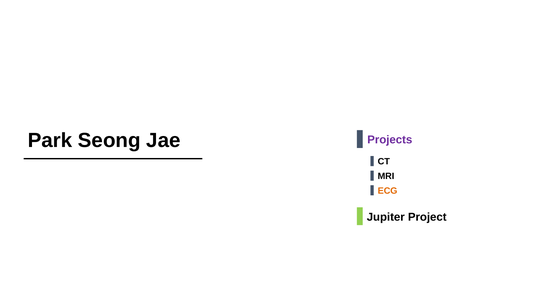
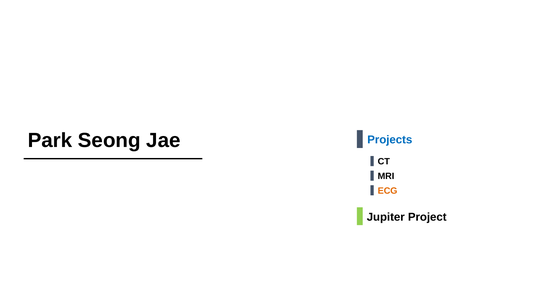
Projects colour: purple -> blue
